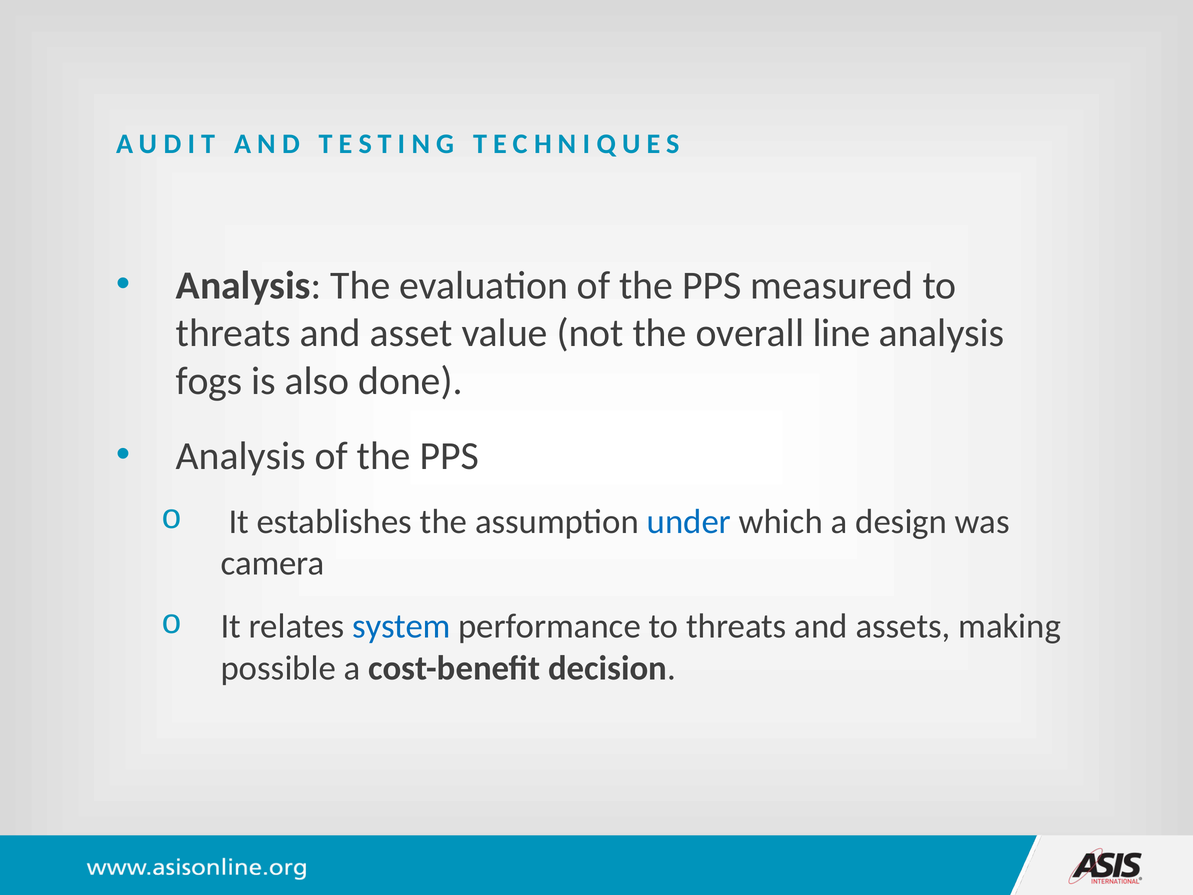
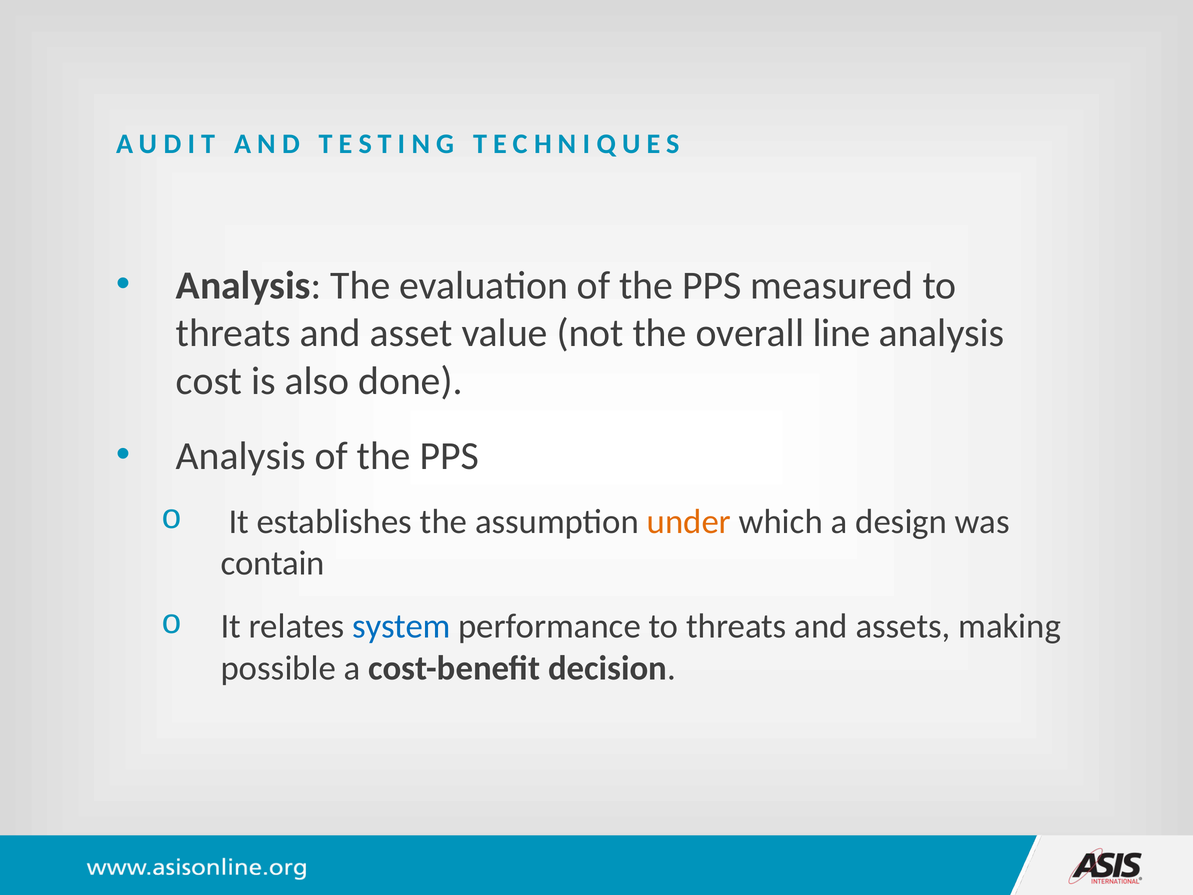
fogs: fogs -> cost
under colour: blue -> orange
camera: camera -> contain
